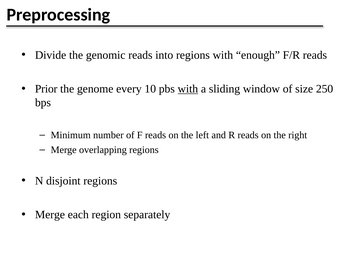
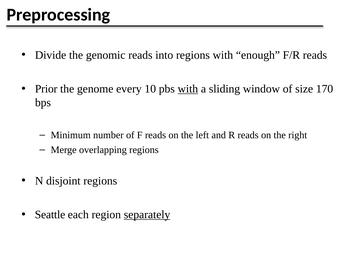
250: 250 -> 170
Merge at (50, 215): Merge -> Seattle
separately underline: none -> present
